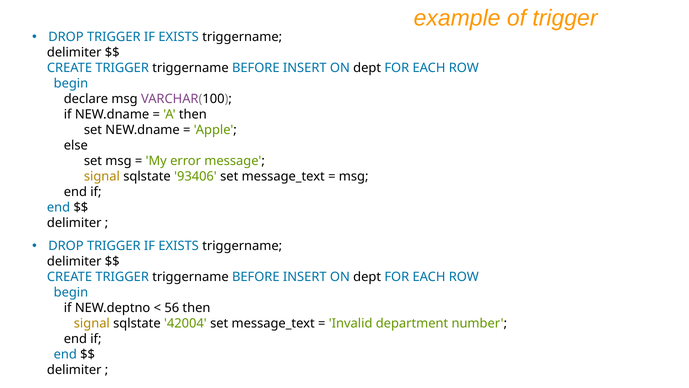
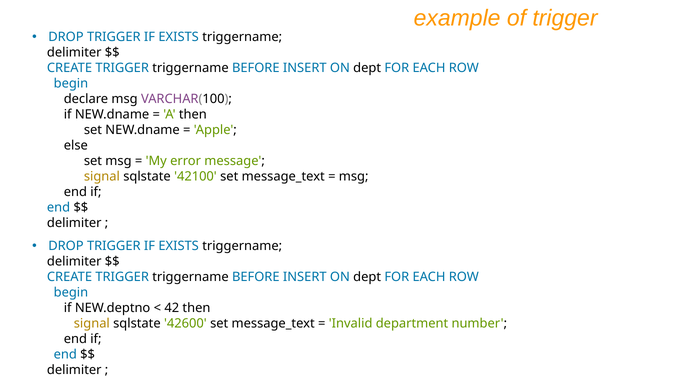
93406: 93406 -> 42100
56: 56 -> 42
42004: 42004 -> 42600
